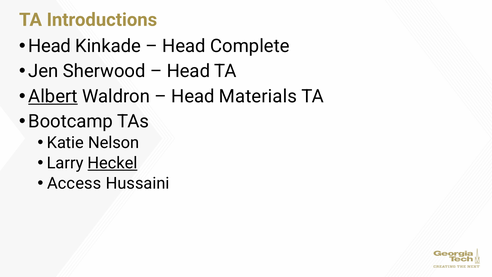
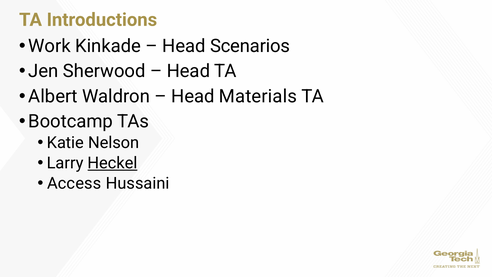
Head at (50, 46): Head -> Work
Complete: Complete -> Scenarios
Albert underline: present -> none
